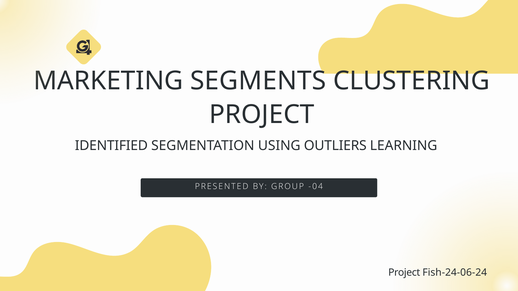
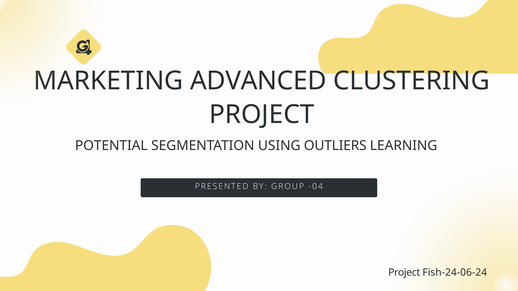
SEGMENTS: SEGMENTS -> ADVANCED
IDENTIFIED: IDENTIFIED -> POTENTIAL
